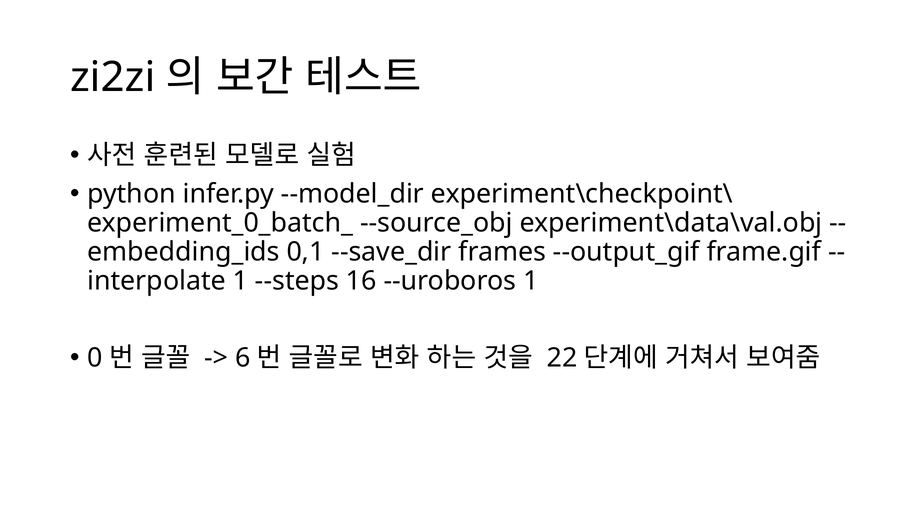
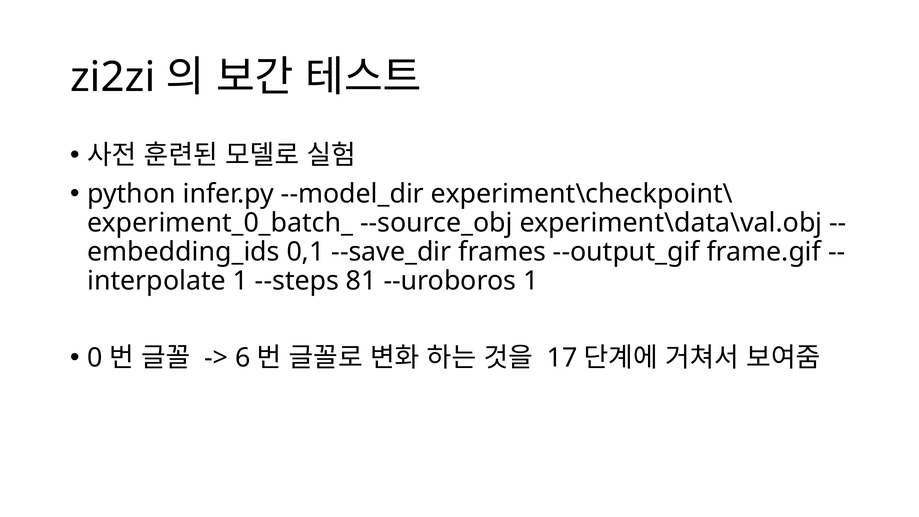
16: 16 -> 81
22: 22 -> 17
